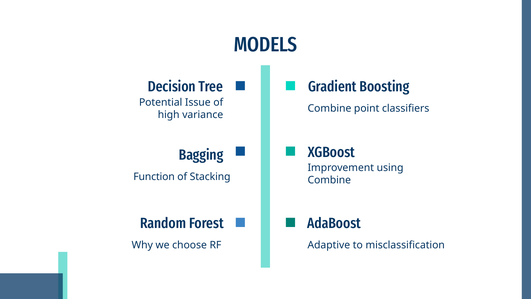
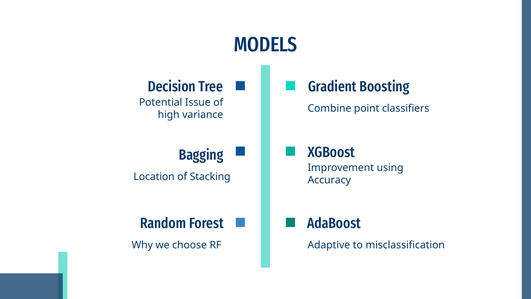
Function: Function -> Location
Combine at (329, 180): Combine -> Accuracy
